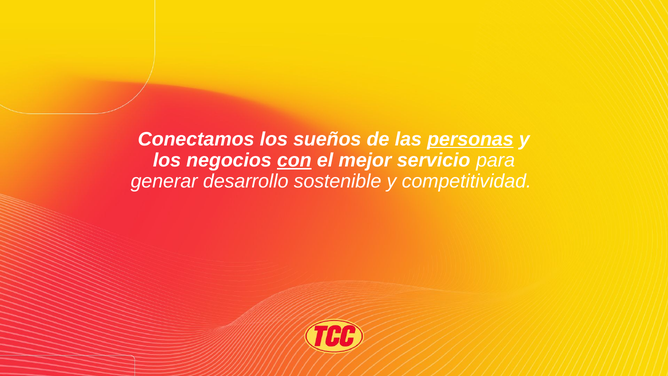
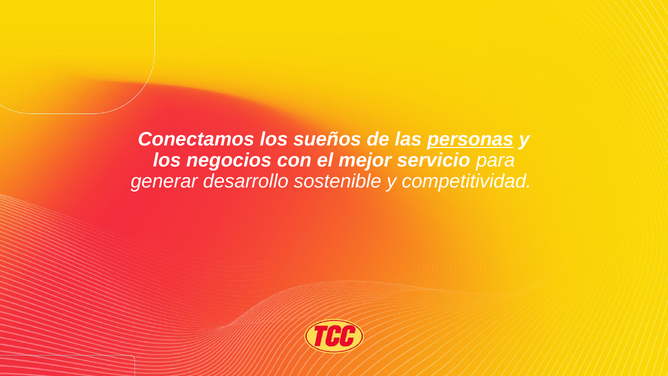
con underline: present -> none
